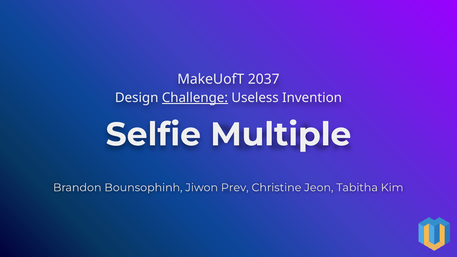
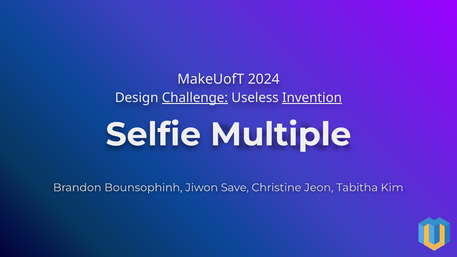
2037: 2037 -> 2024
Invention underline: none -> present
Prev: Prev -> Save
